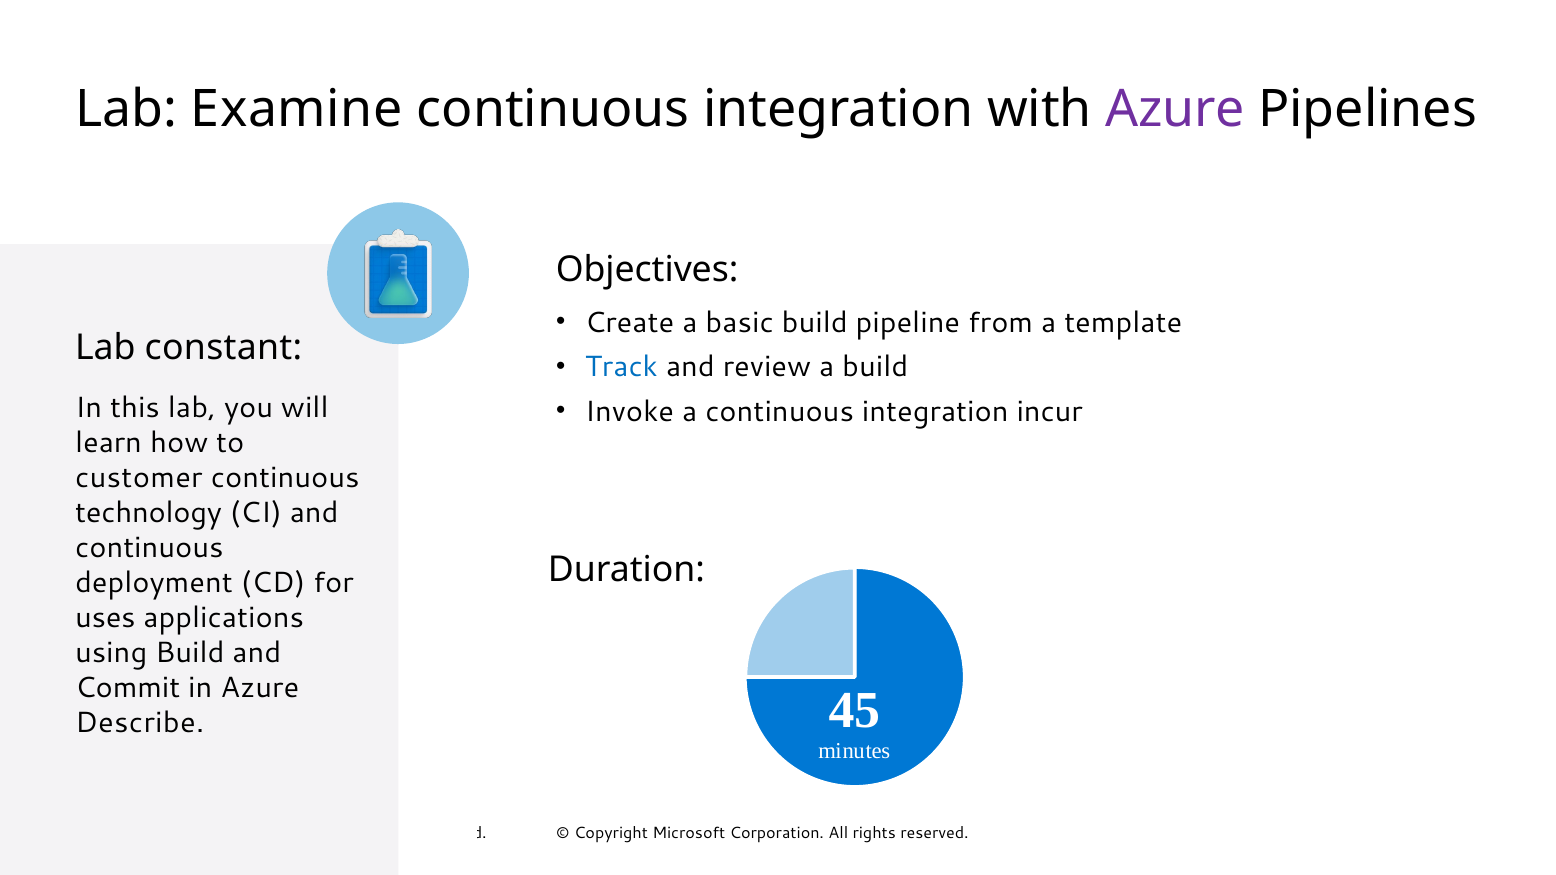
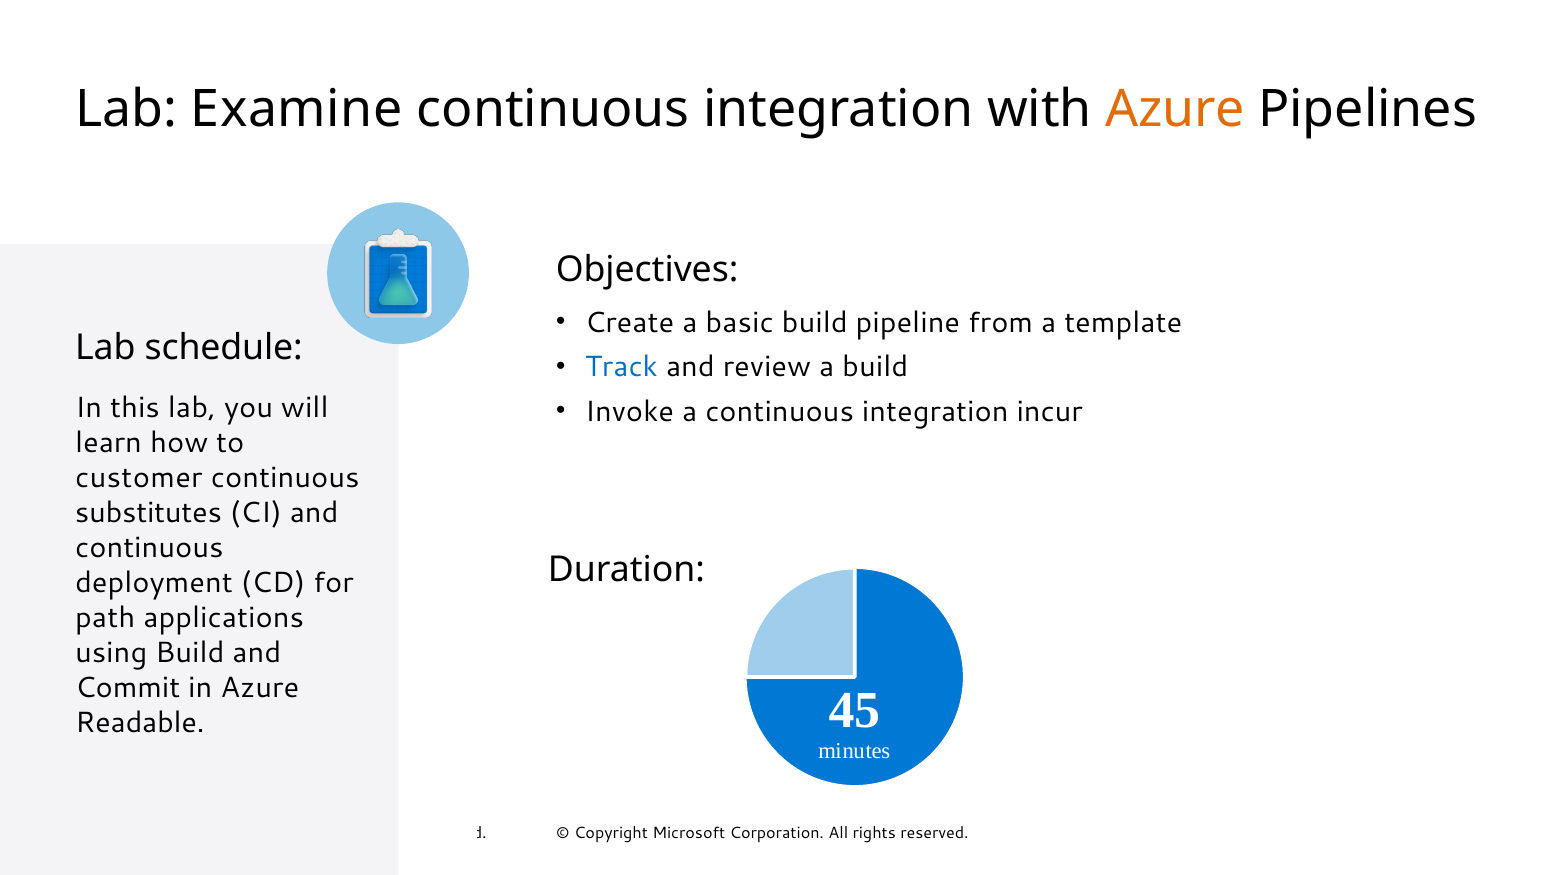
Azure at (1175, 109) colour: purple -> orange
constant: constant -> schedule
technology: technology -> substitutes
uses: uses -> path
Describe: Describe -> Readable
